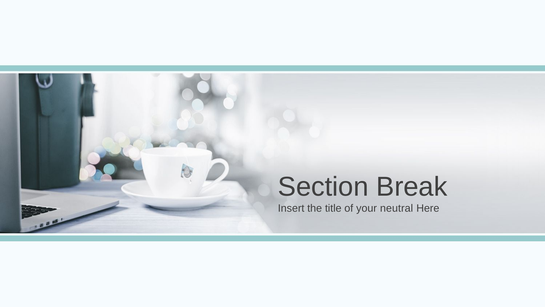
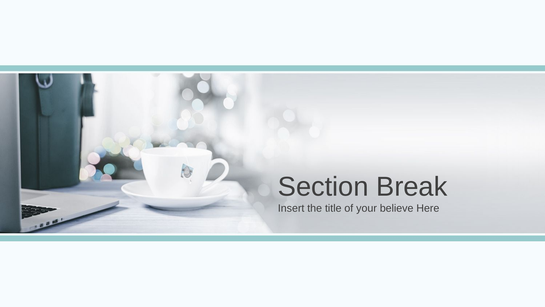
neutral: neutral -> believe
